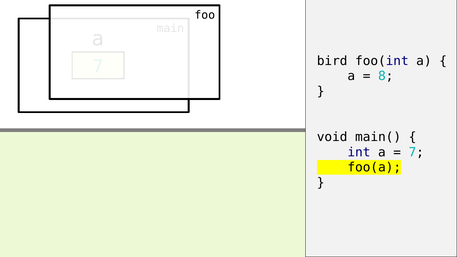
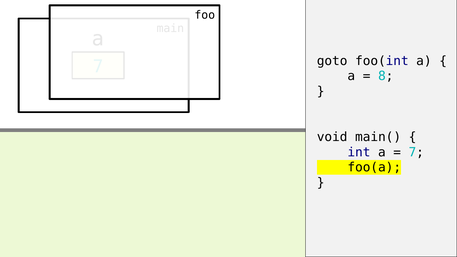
bird: bird -> goto
